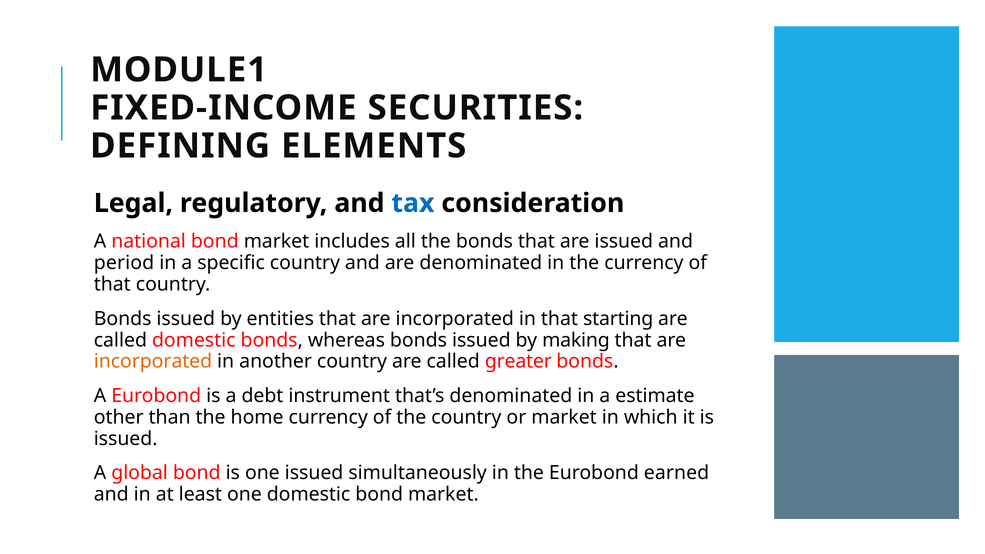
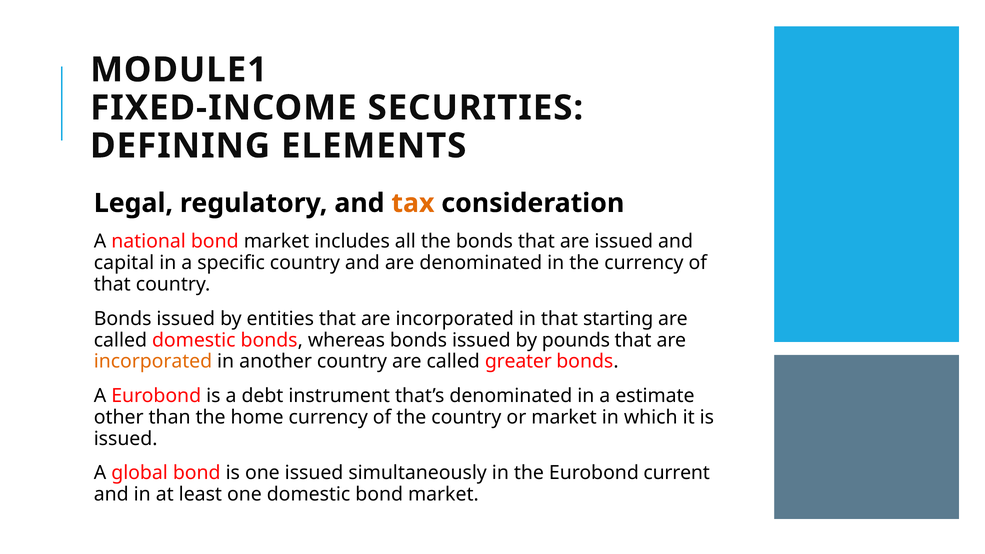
tax colour: blue -> orange
period: period -> capital
making: making -> pounds
earned: earned -> current
